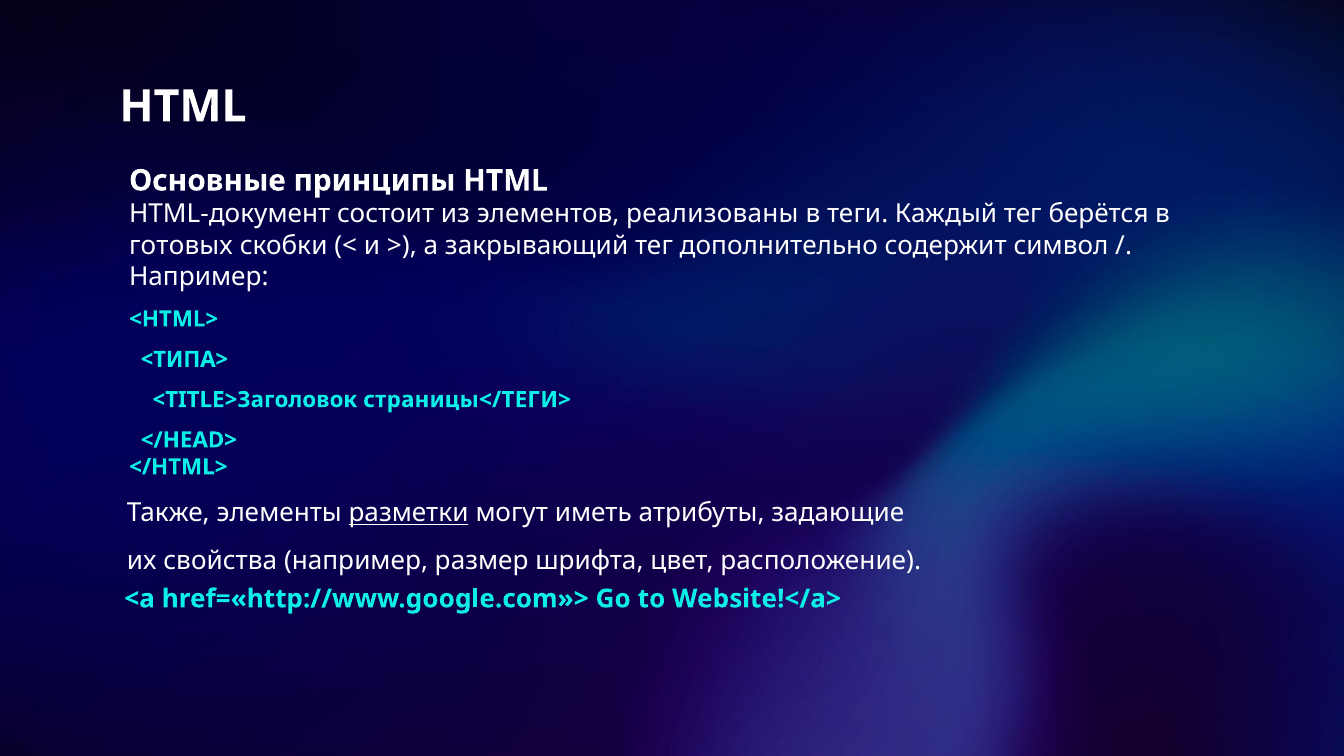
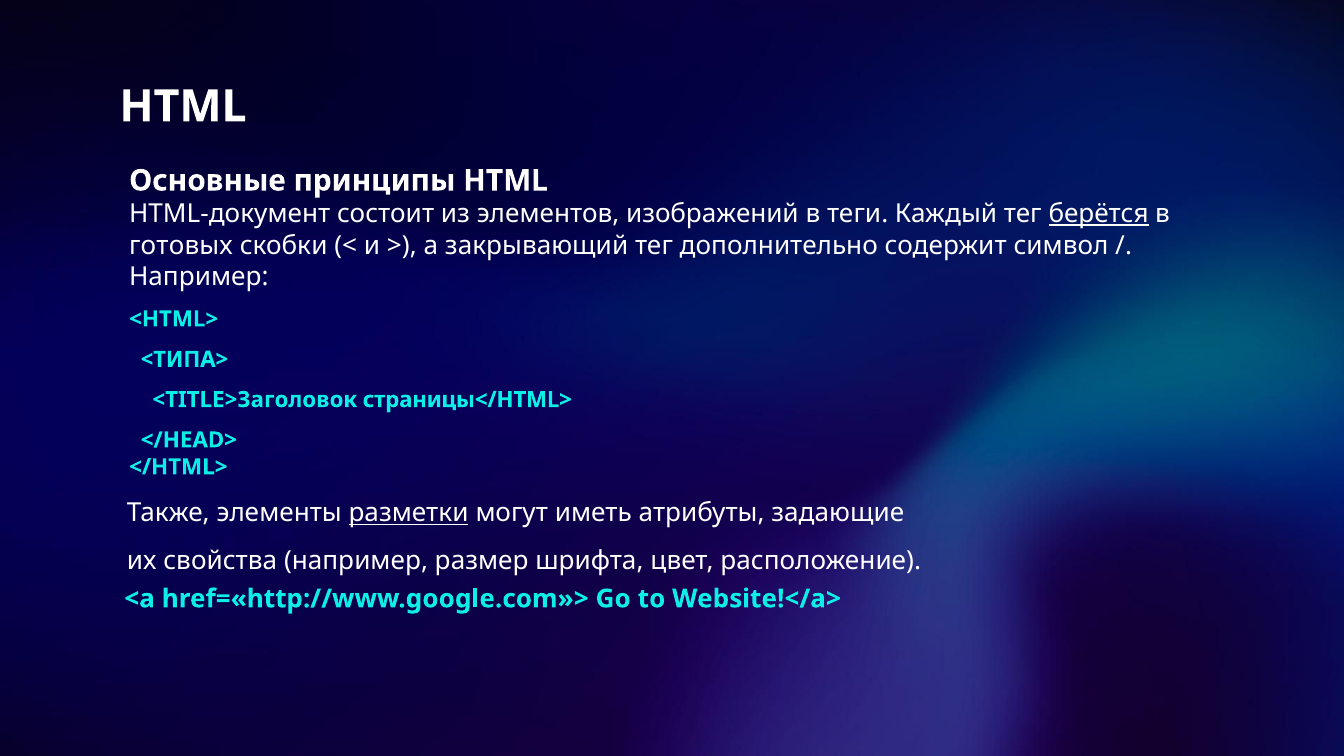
реализованы: реализованы -> изображений
берётся underline: none -> present
страницы</ТЕГИ>: страницы</ТЕГИ> -> страницы</HTML>
